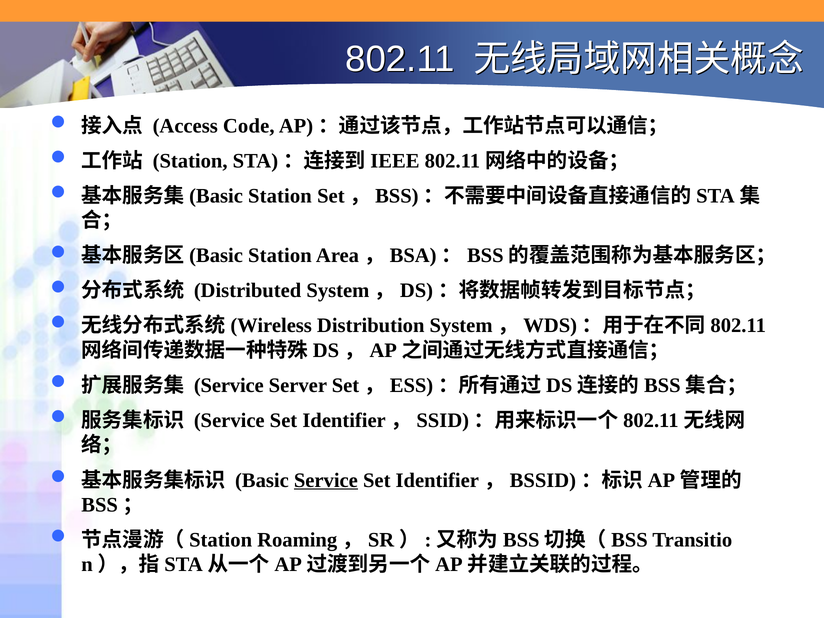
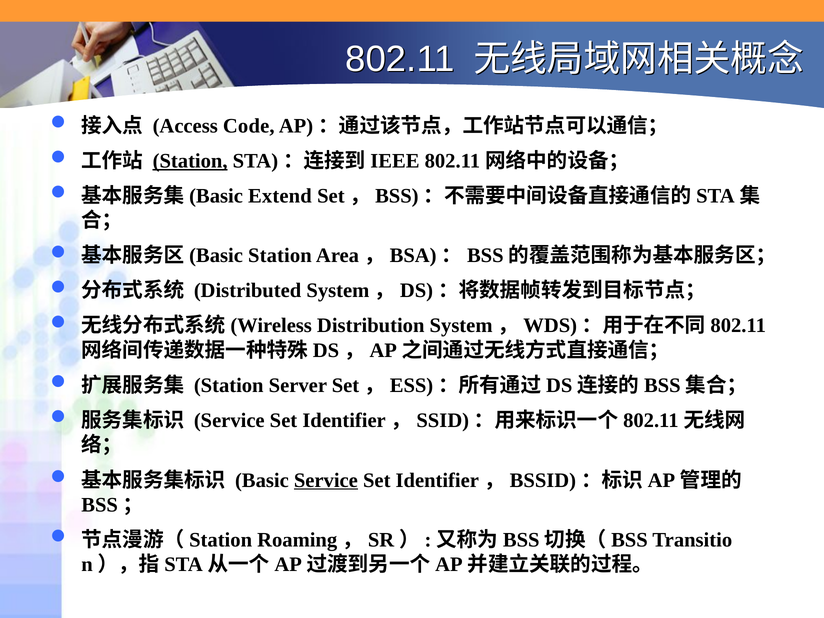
Station at (190, 161) underline: none -> present
Station at (280, 196): Station -> Extend
Service at (229, 385): Service -> Station
